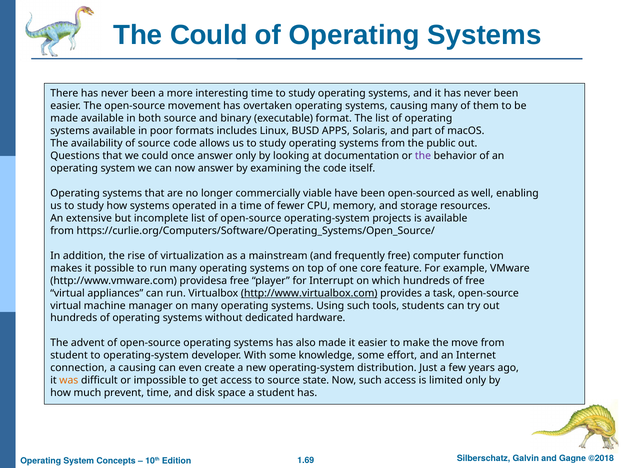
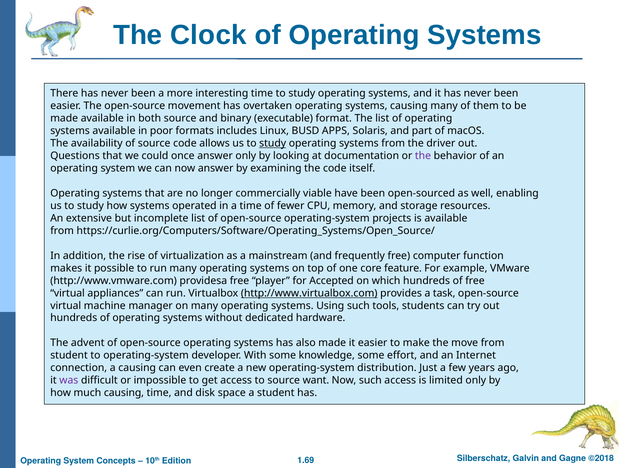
The Could: Could -> Clock
study at (273, 143) underline: none -> present
public: public -> driver
Interrupt: Interrupt -> Accepted
was colour: orange -> purple
state: state -> want
much prevent: prevent -> causing
